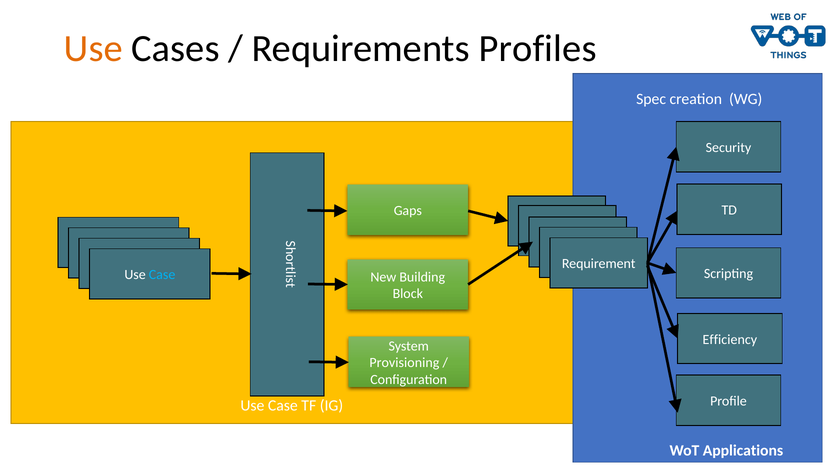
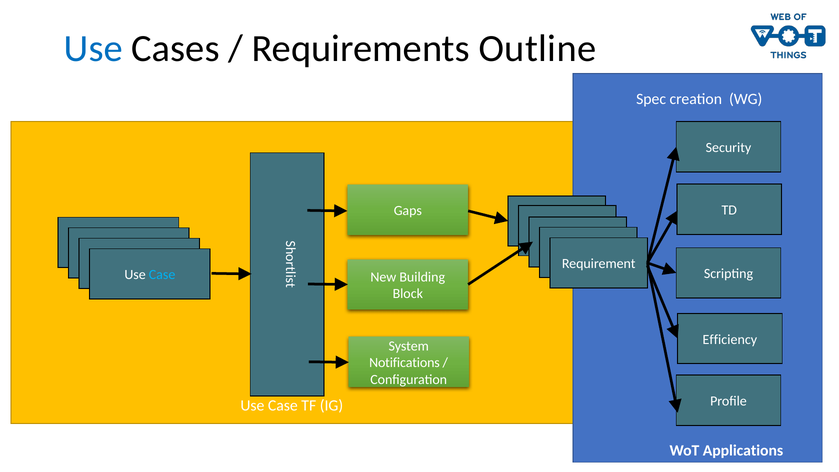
Use at (93, 49) colour: orange -> blue
Profiles: Profiles -> Outline
Provisioning: Provisioning -> Notifications
